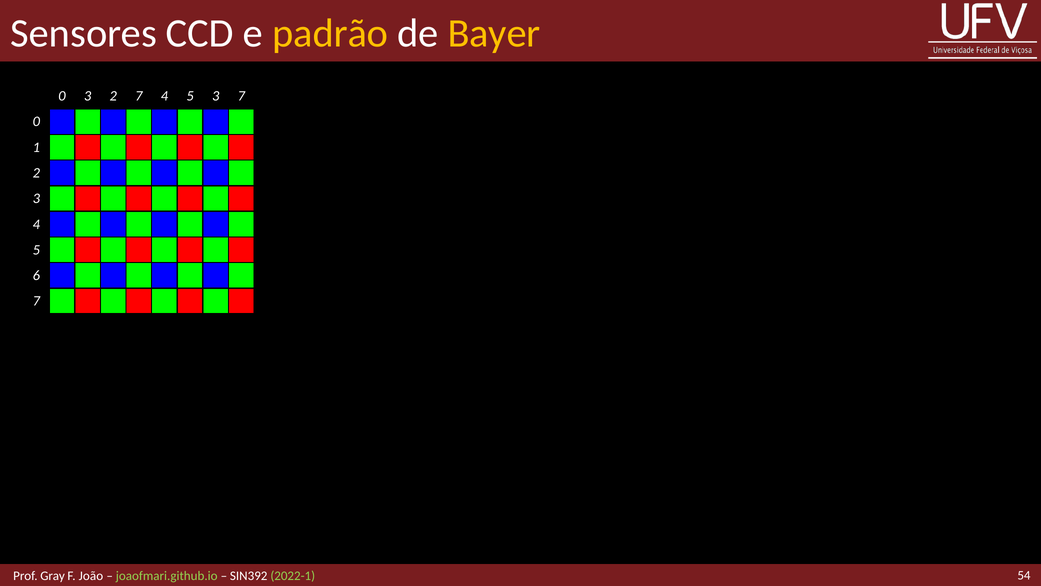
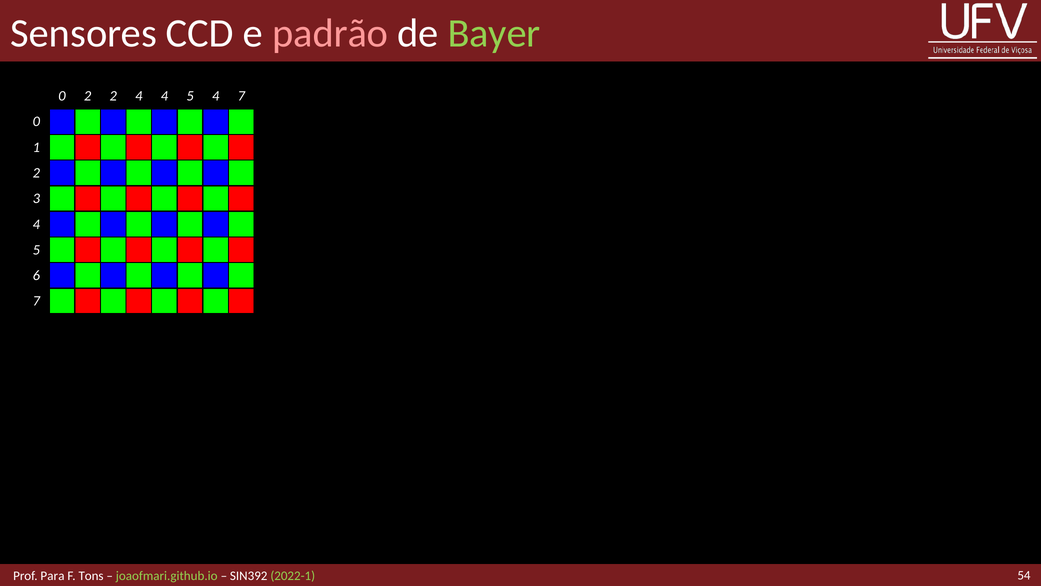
padrão colour: yellow -> pink
Bayer colour: yellow -> light green
0 3: 3 -> 2
2 7: 7 -> 4
5 3: 3 -> 4
Gray: Gray -> Para
João: João -> Tons
